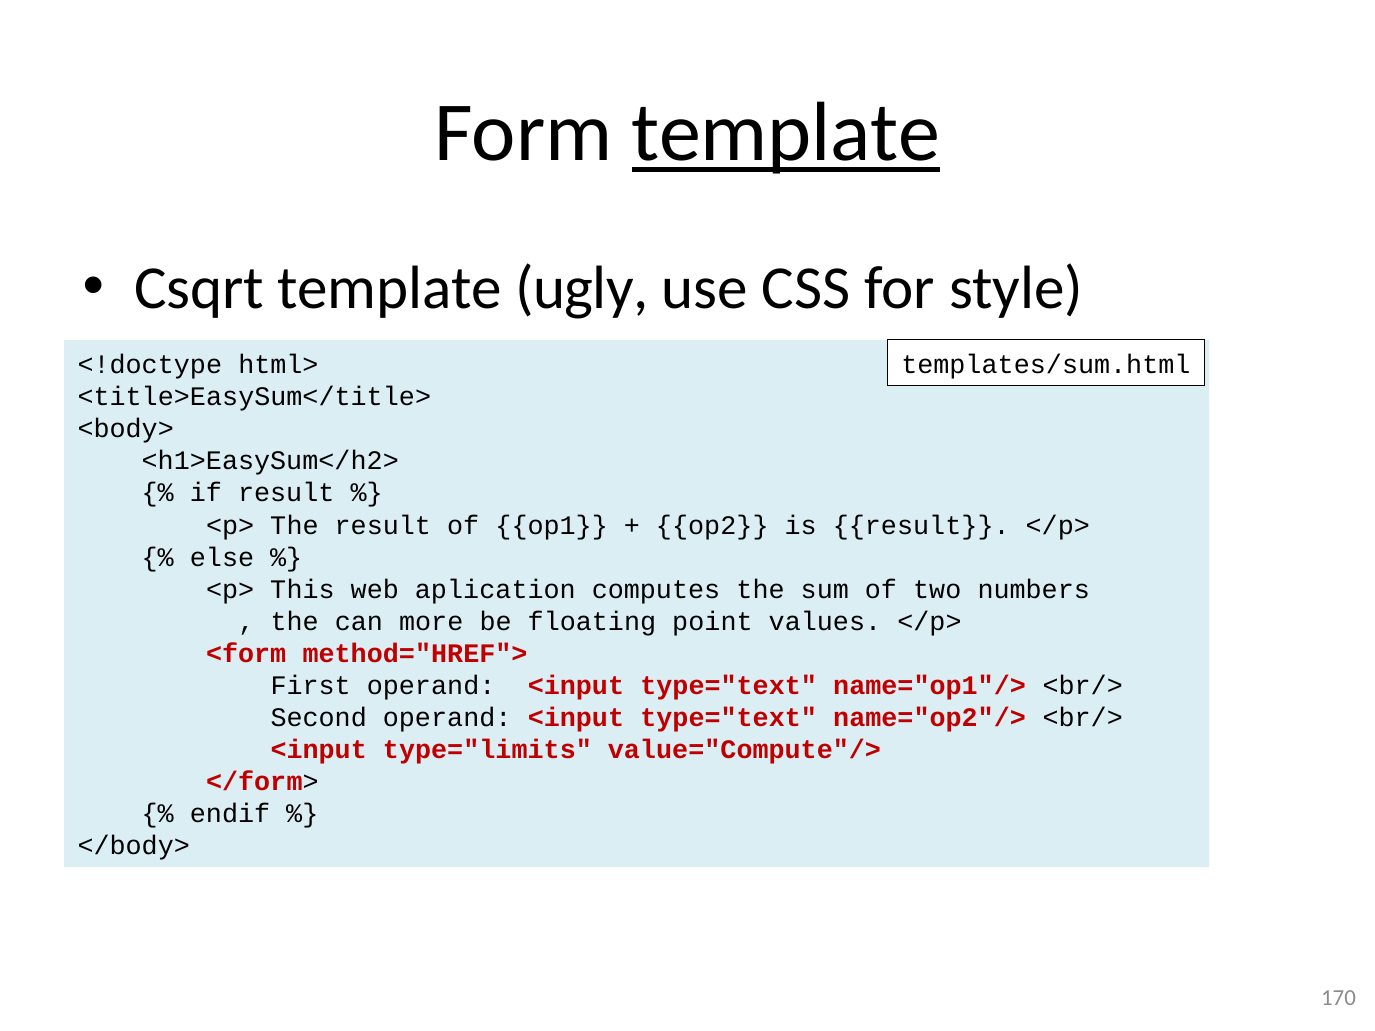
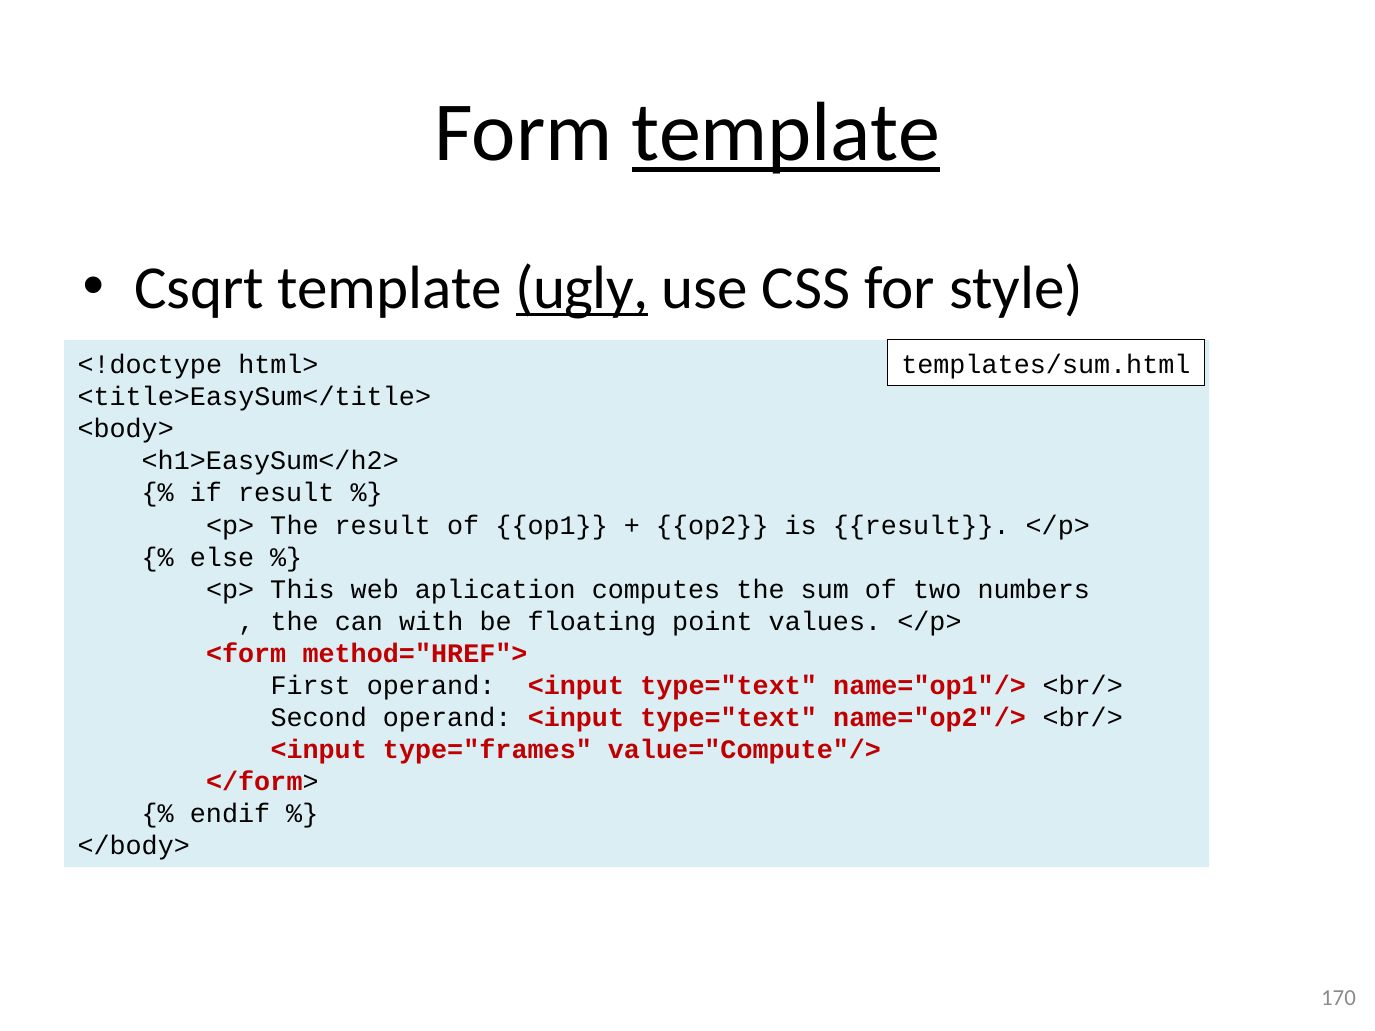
ugly underline: none -> present
more: more -> with
type="limits: type="limits -> type="frames
